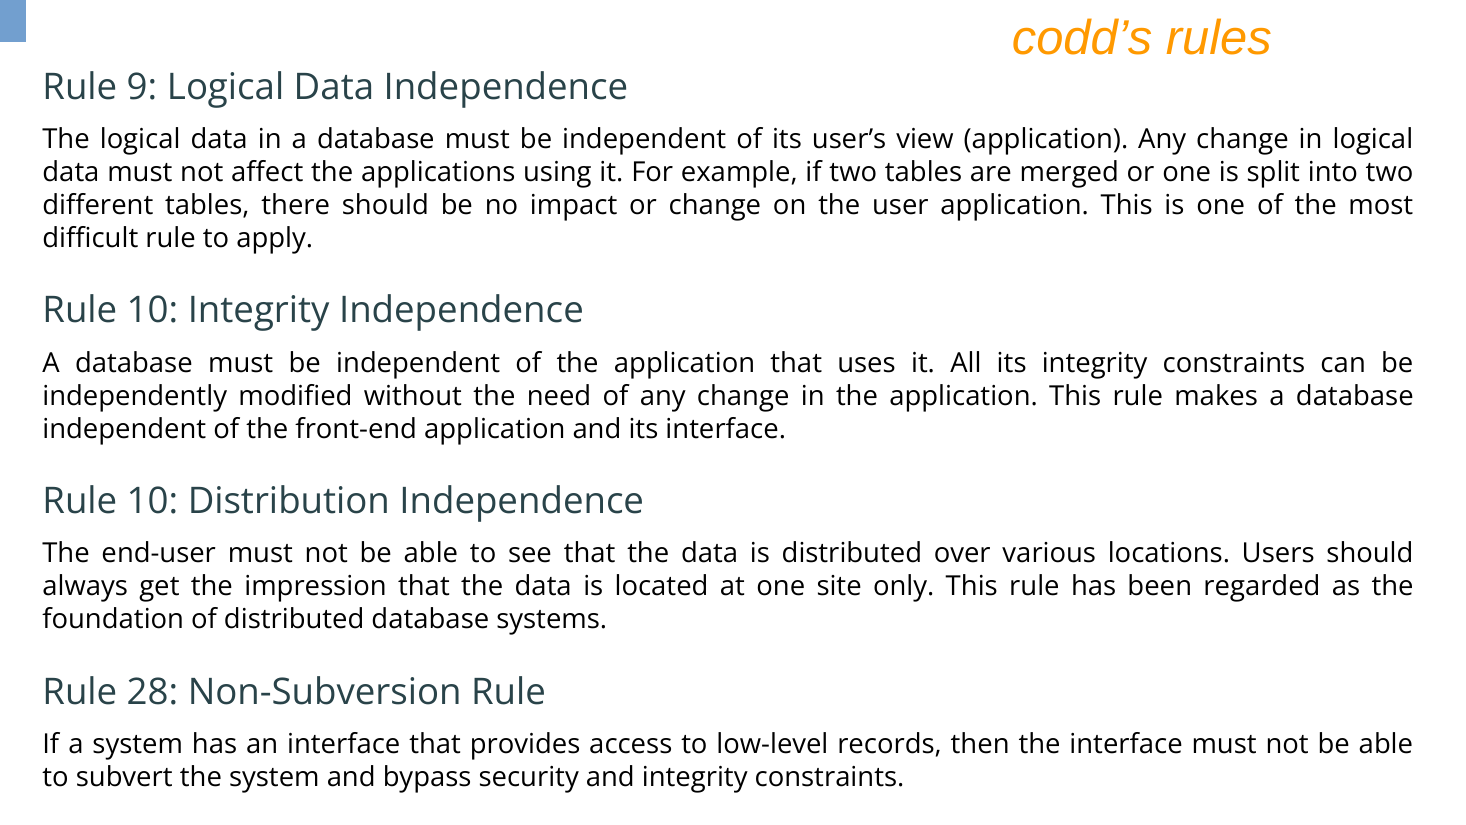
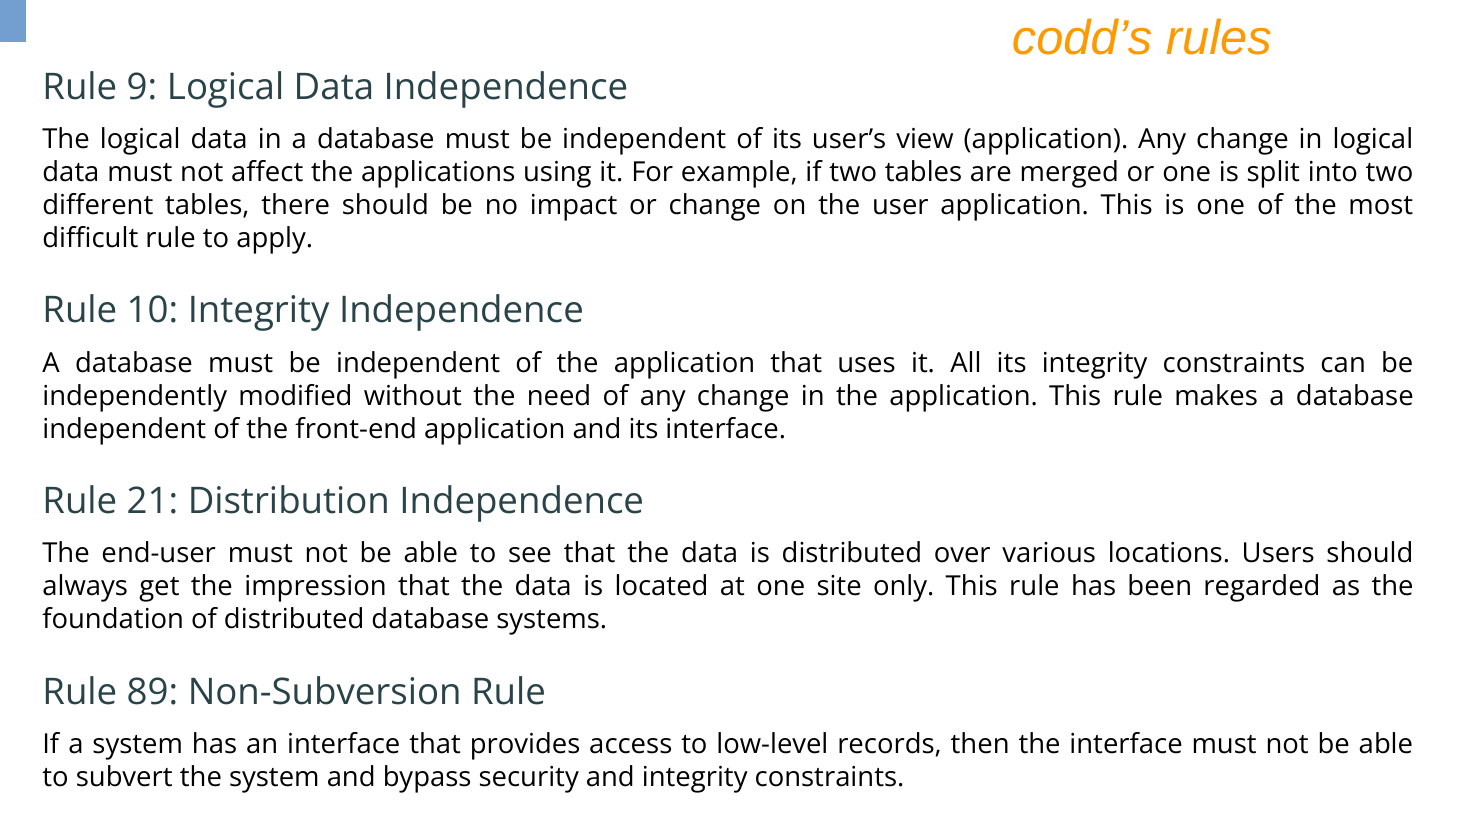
10 at (152, 501): 10 -> 21
28: 28 -> 89
